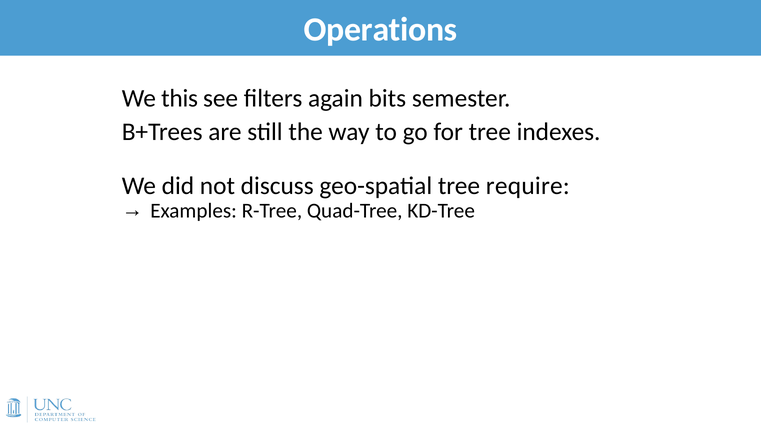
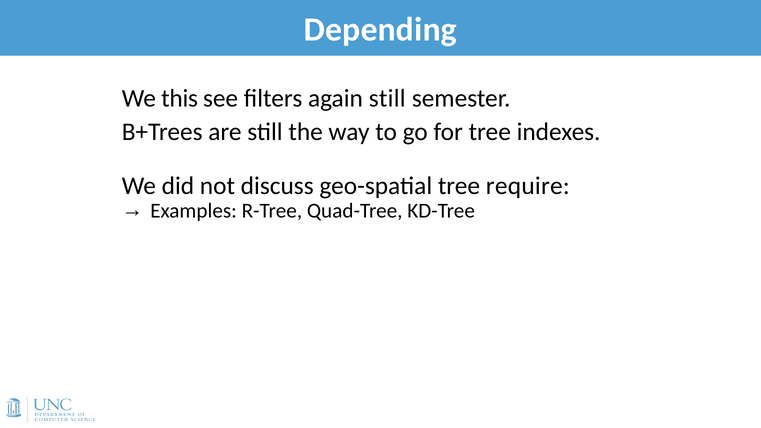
Operations: Operations -> Depending
again bits: bits -> still
